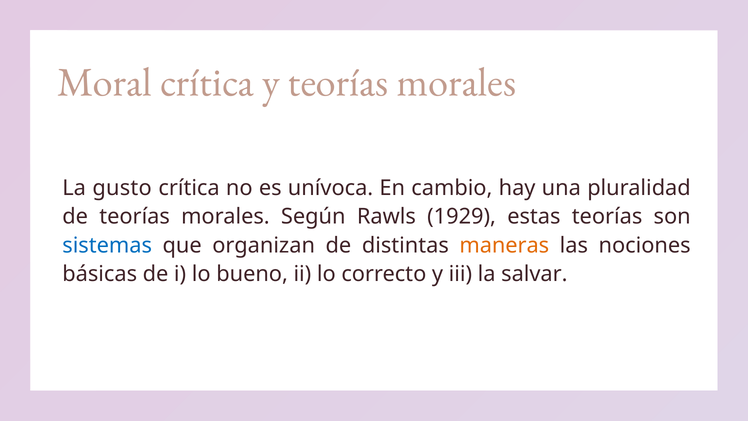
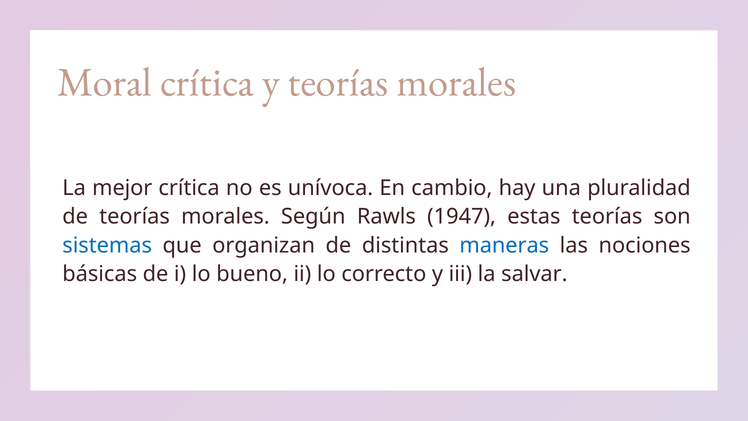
gusto: gusto -> mejor
1929: 1929 -> 1947
maneras colour: orange -> blue
